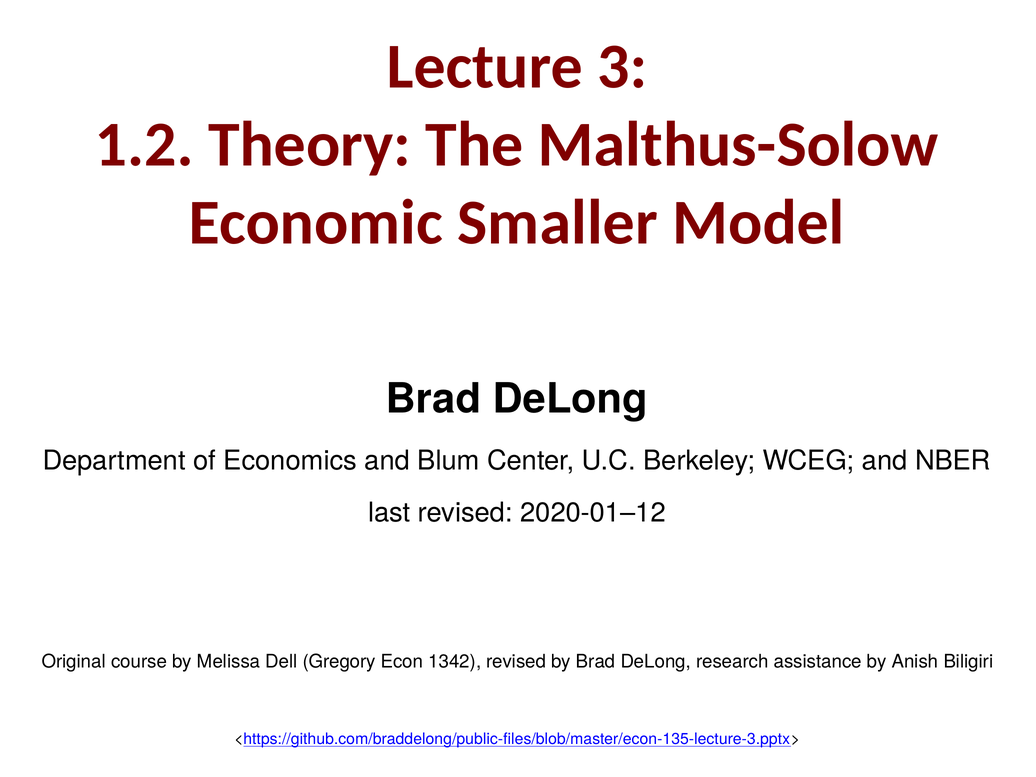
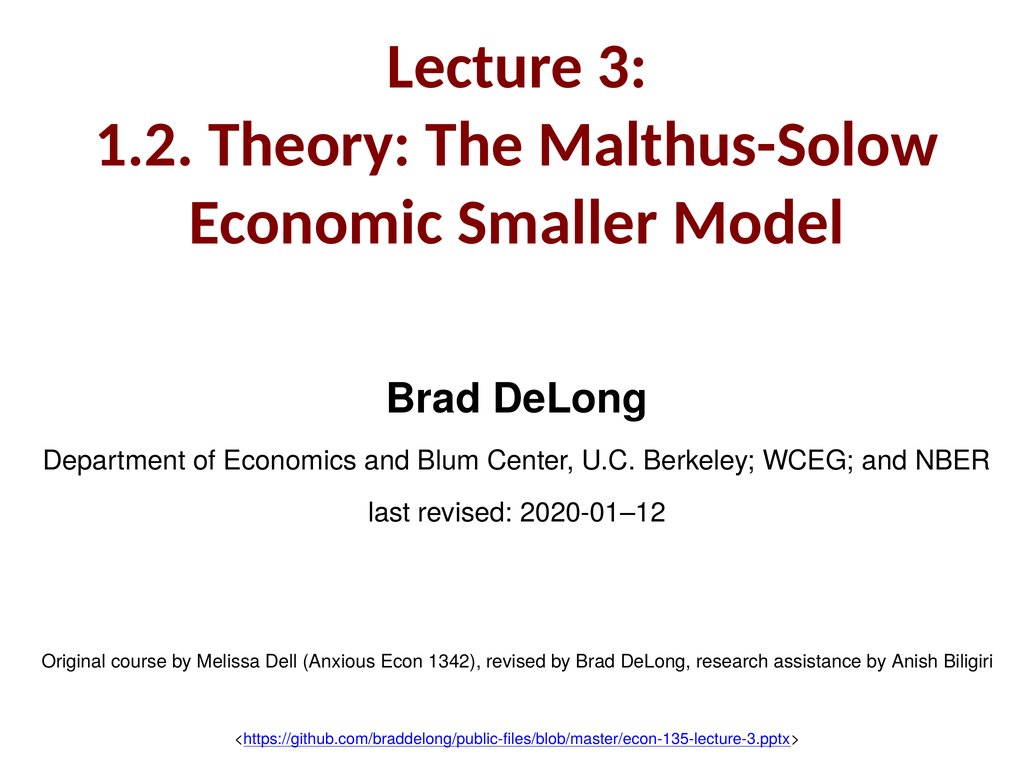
Gregory: Gregory -> Anxious
